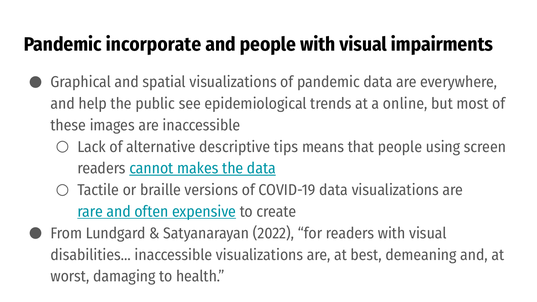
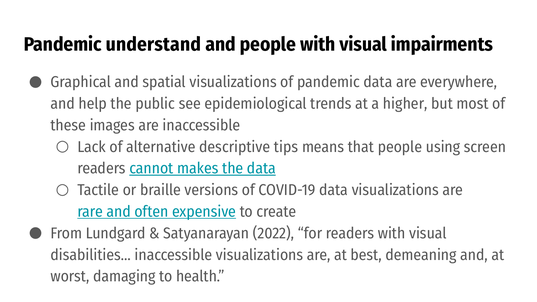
incorporate: incorporate -> understand
online: online -> higher
